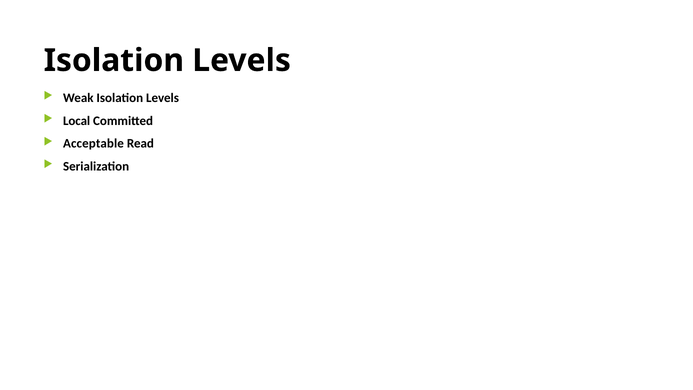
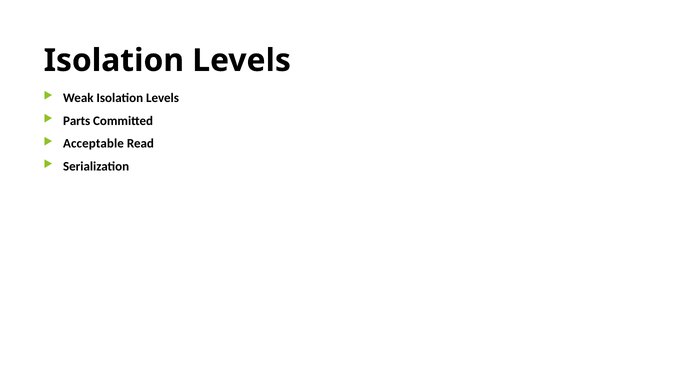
Local: Local -> Parts
